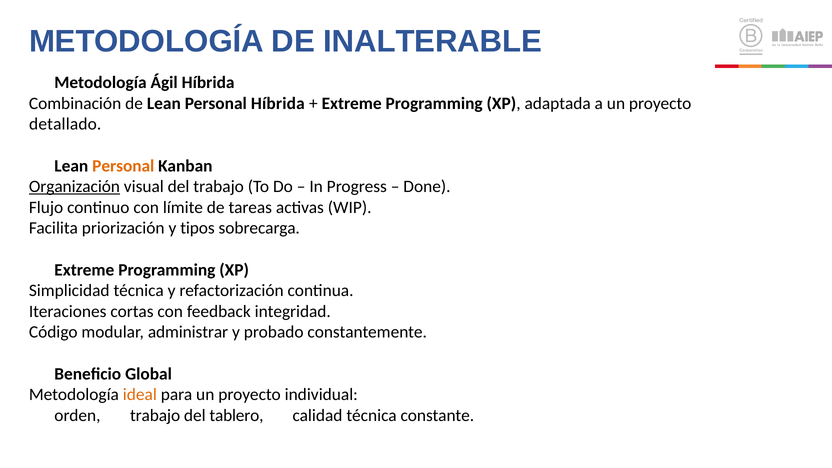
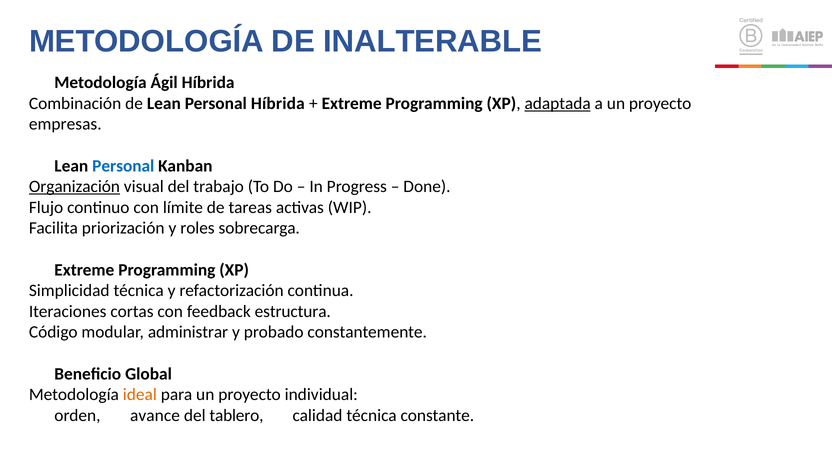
adaptada underline: none -> present
detallado: detallado -> empresas
Personal at (123, 166) colour: orange -> blue
tipos: tipos -> roles
integridad: integridad -> estructura
orden trabajo: trabajo -> avance
